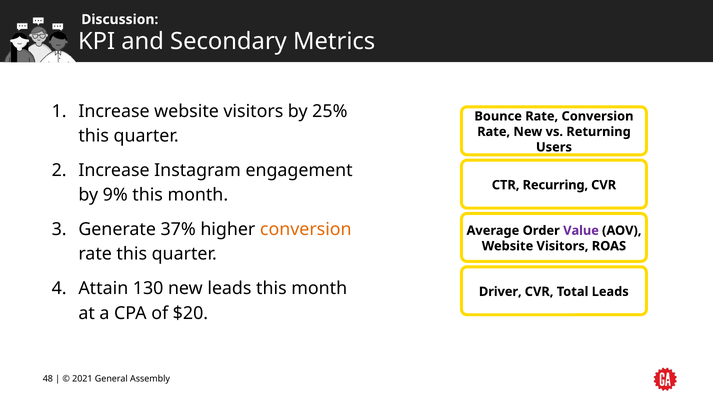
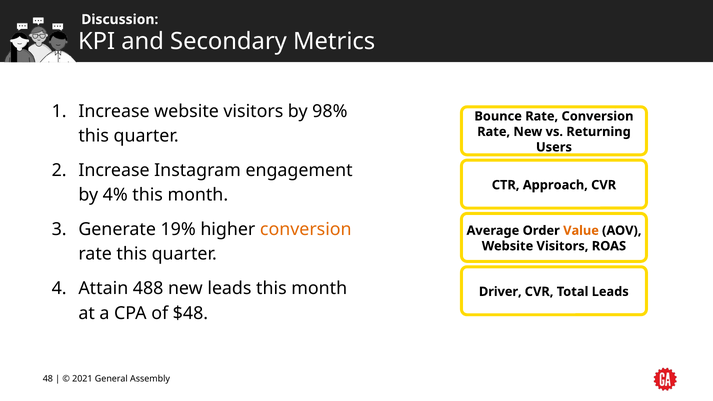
25%: 25% -> 98%
Recurring: Recurring -> Approach
9%: 9% -> 4%
37%: 37% -> 19%
Value colour: purple -> orange
130: 130 -> 488
$20: $20 -> $48
